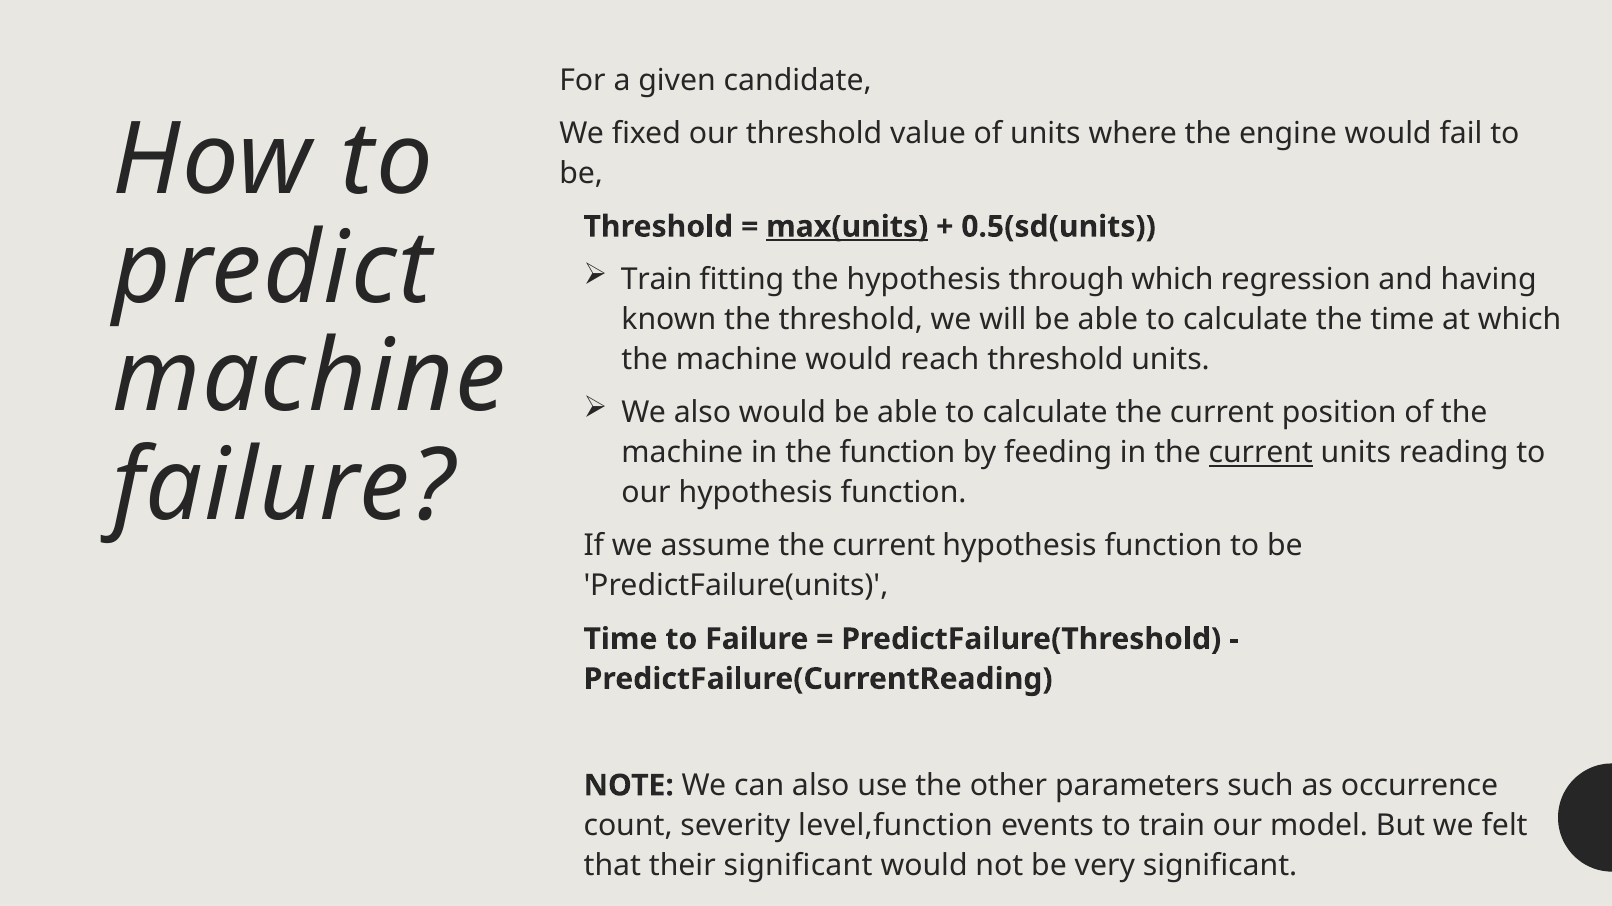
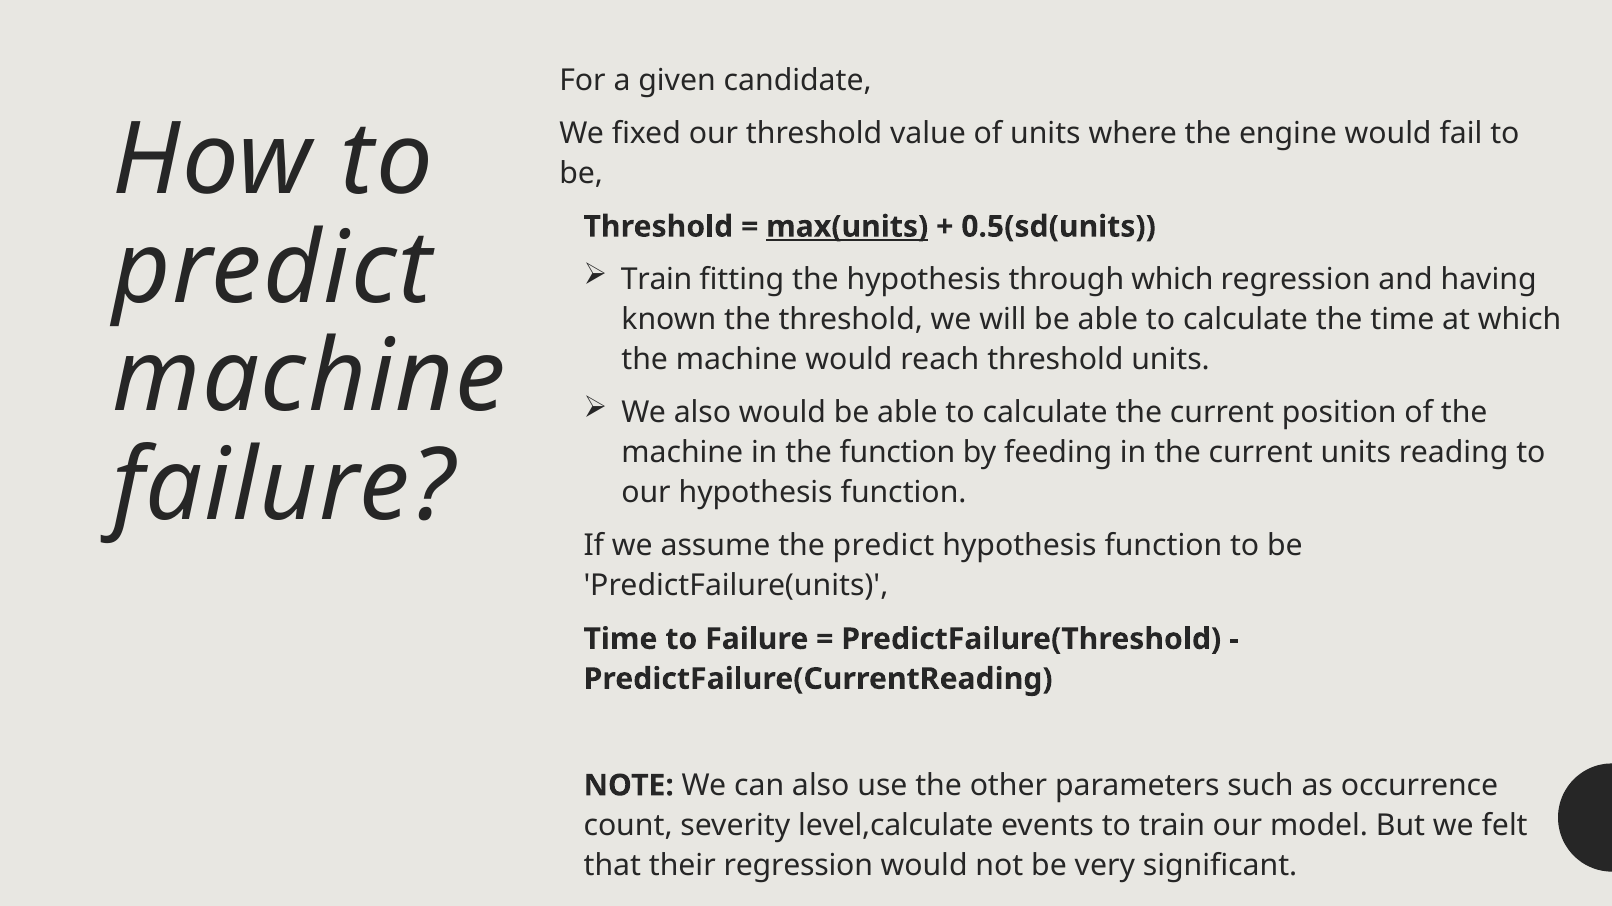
current at (1261, 453) underline: present -> none
assume the current: current -> predict
level,function: level,function -> level,calculate
their significant: significant -> regression
